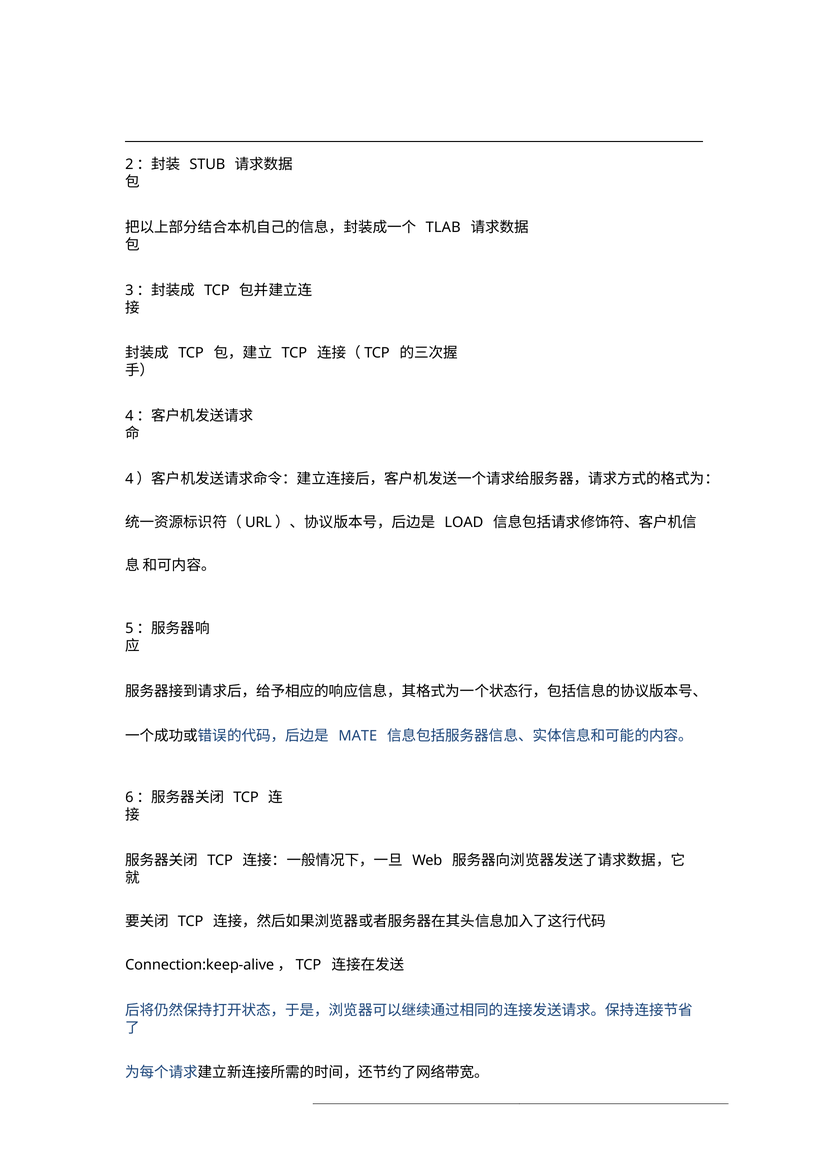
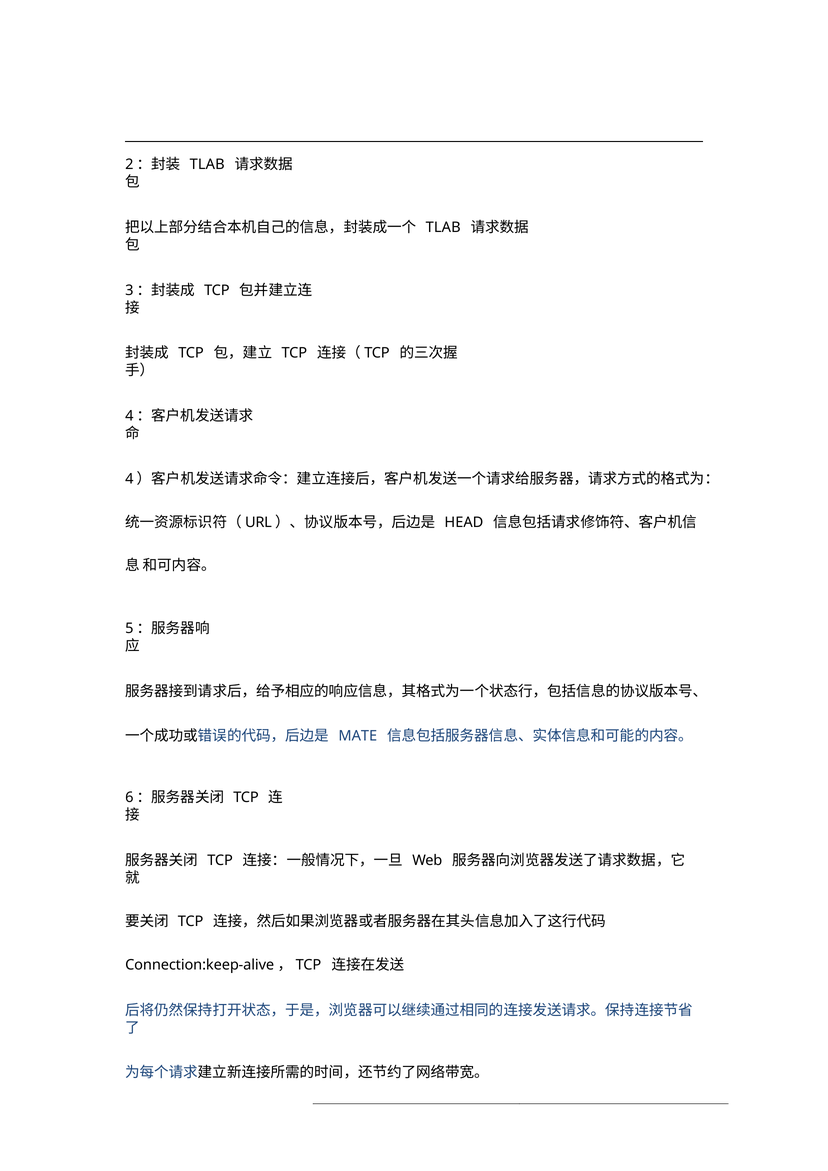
STUB at (207, 165): STUB -> TLAB
LOAD: LOAD -> HEAD
